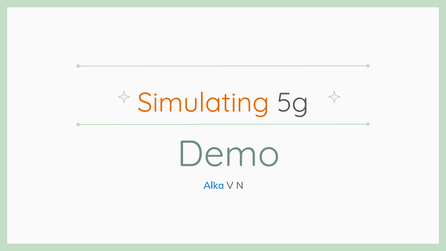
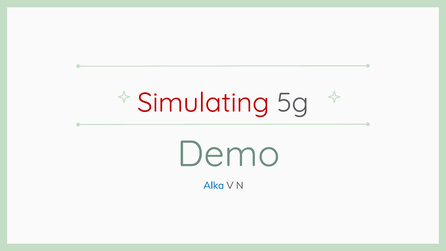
Simulating colour: orange -> red
